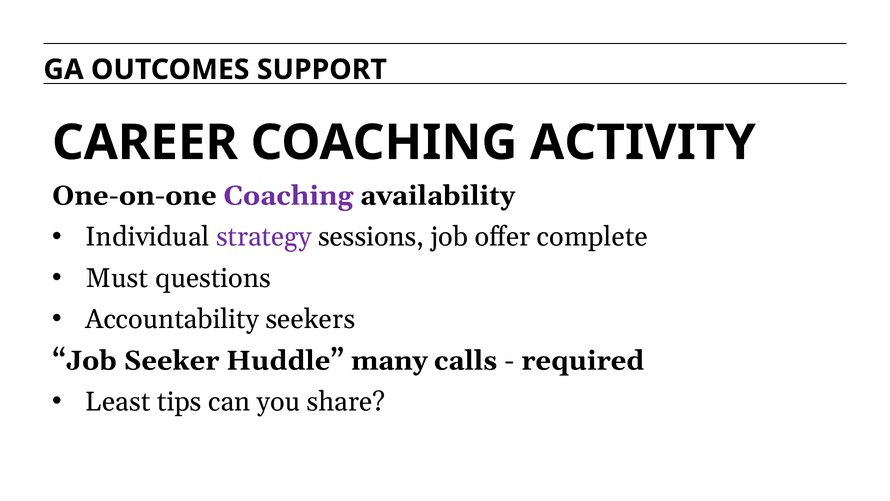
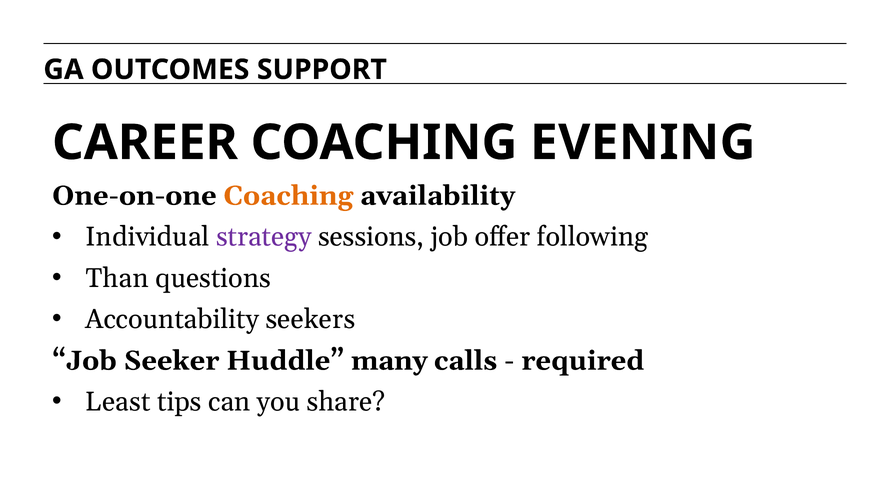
ACTIVITY: ACTIVITY -> EVENING
Coaching at (288, 196) colour: purple -> orange
complete: complete -> following
Must: Must -> Than
